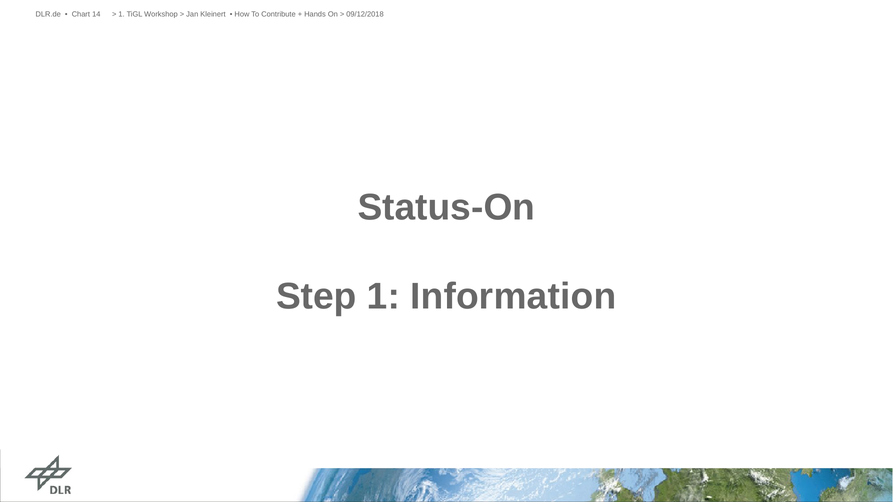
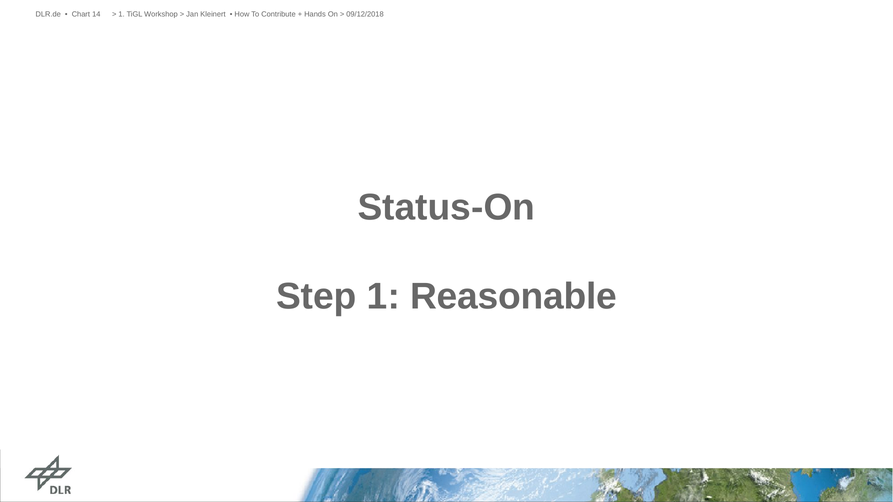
Information: Information -> Reasonable
